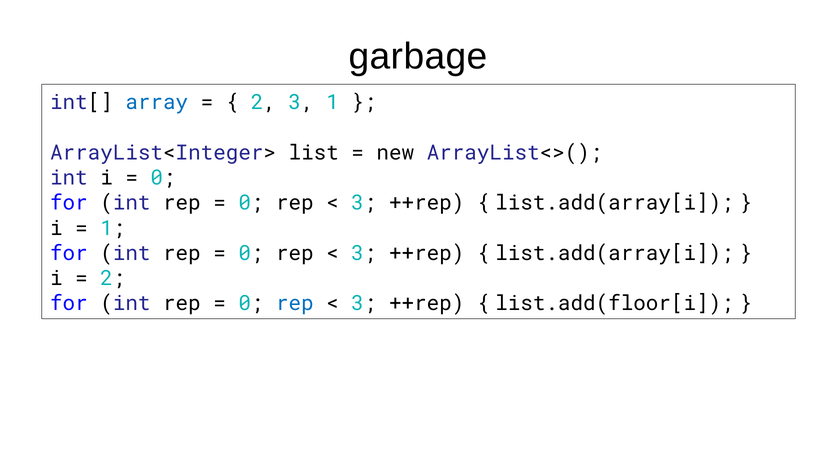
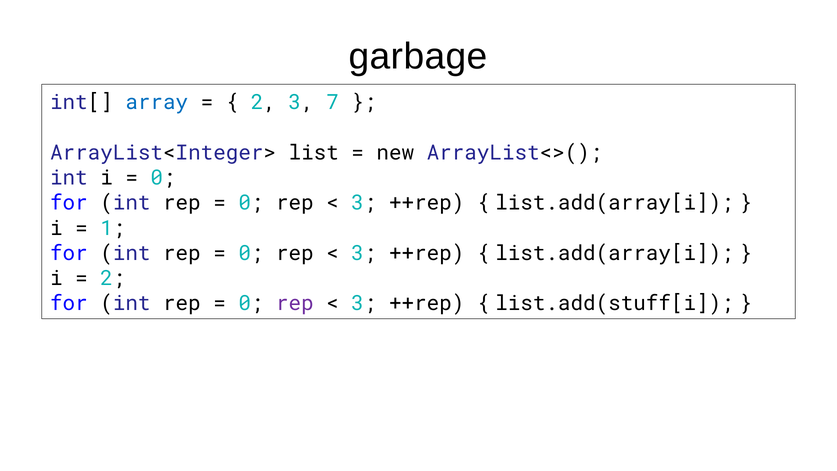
3 1: 1 -> 7
rep at (295, 303) colour: blue -> purple
list.add(floor[i: list.add(floor[i -> list.add(stuff[i
